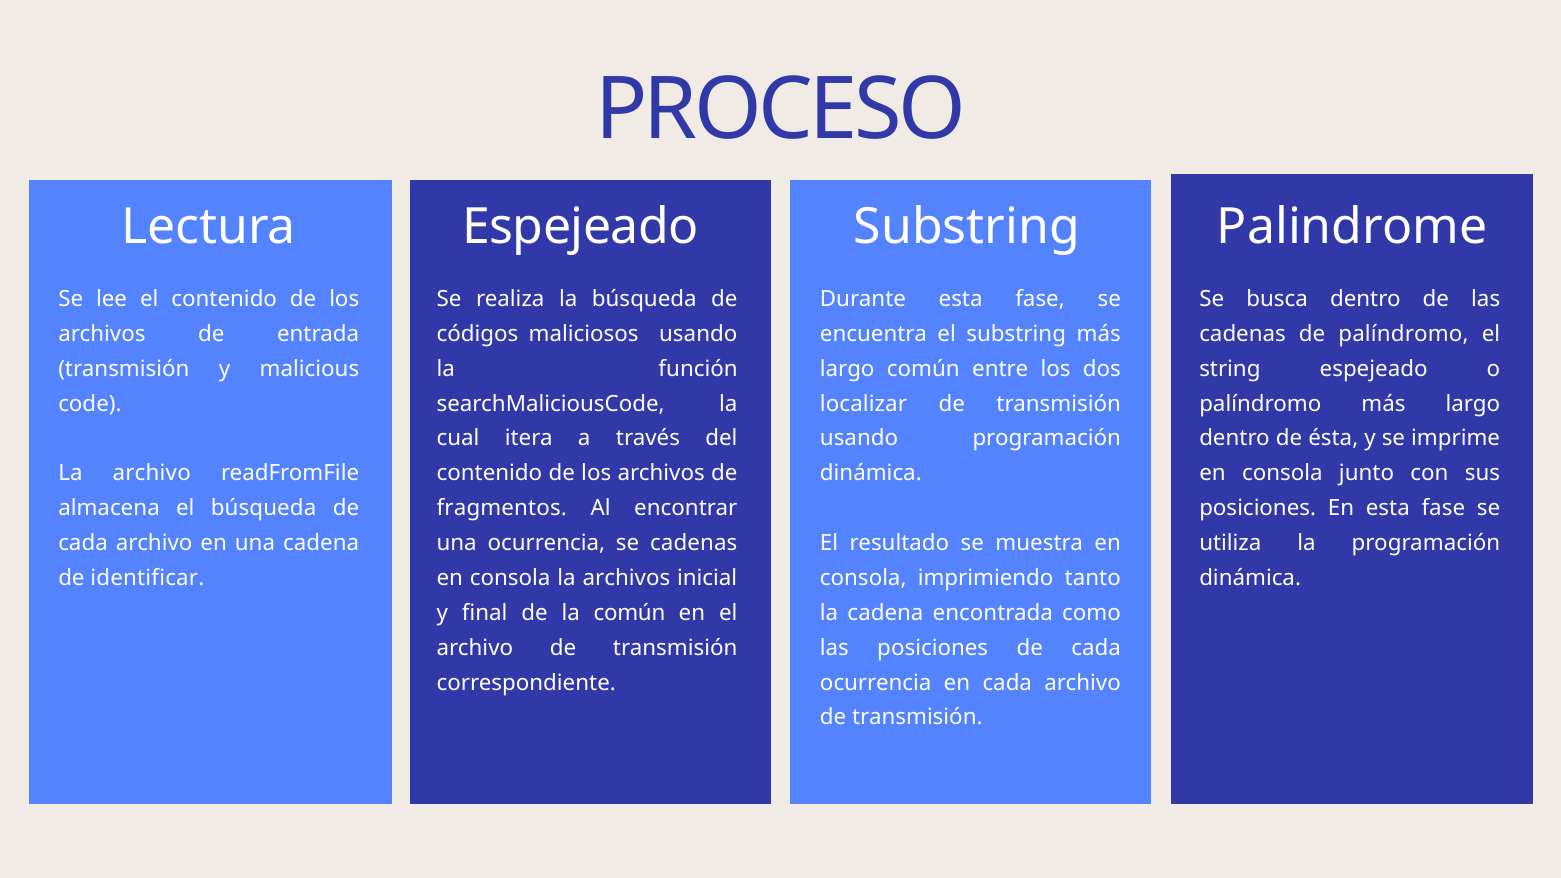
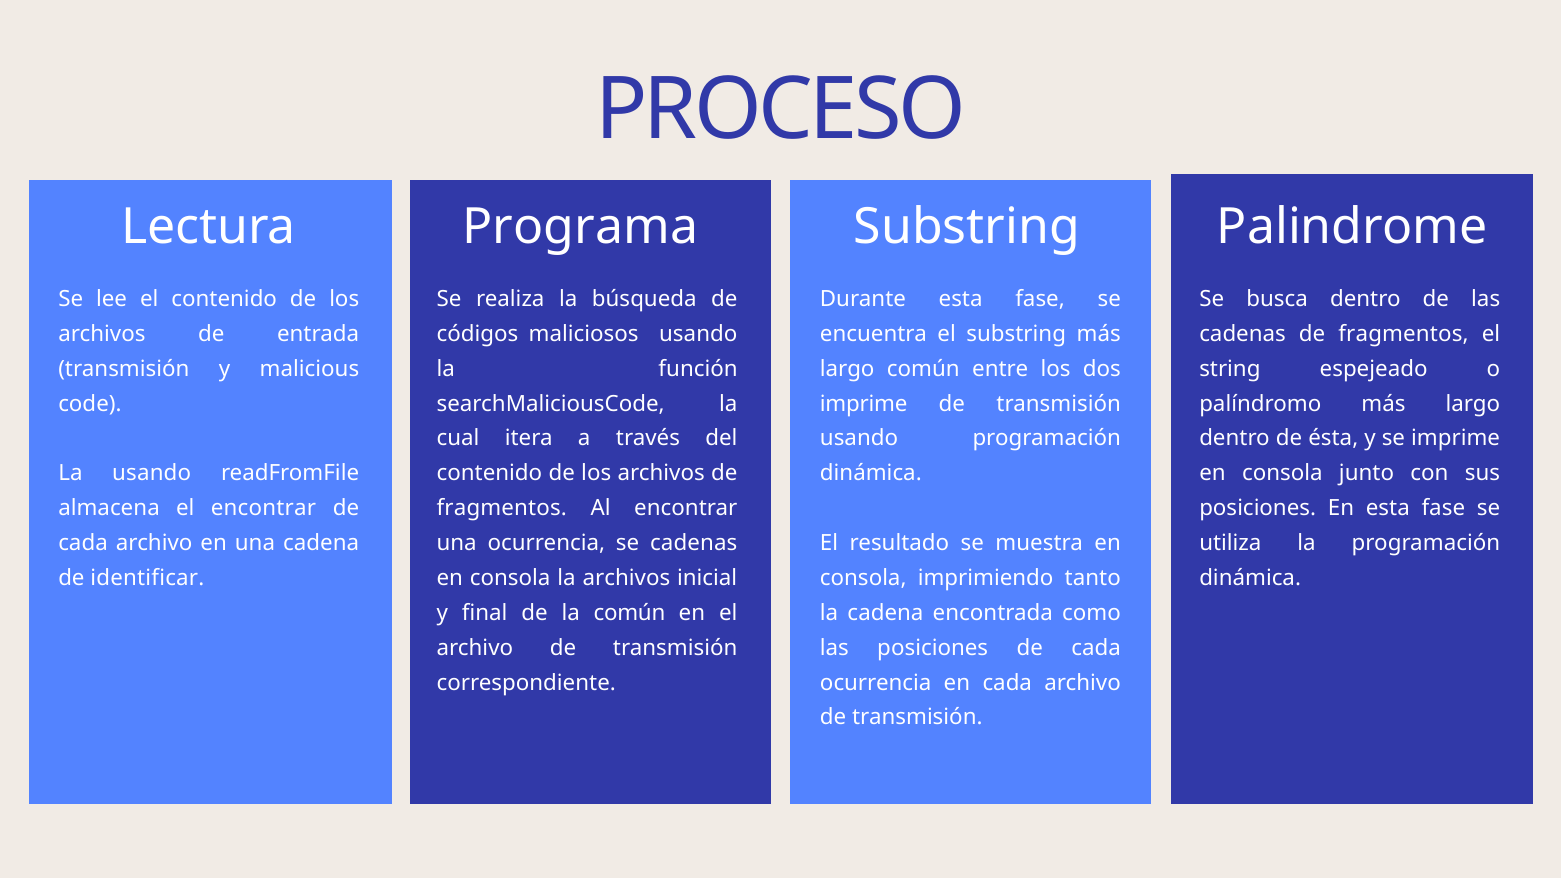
Lectura Espejeado: Espejeado -> Programa
cadenas de palíndromo: palíndromo -> fragmentos
localizar at (864, 404): localizar -> imprime
La archivo: archivo -> usando
el búsqueda: búsqueda -> encontrar
